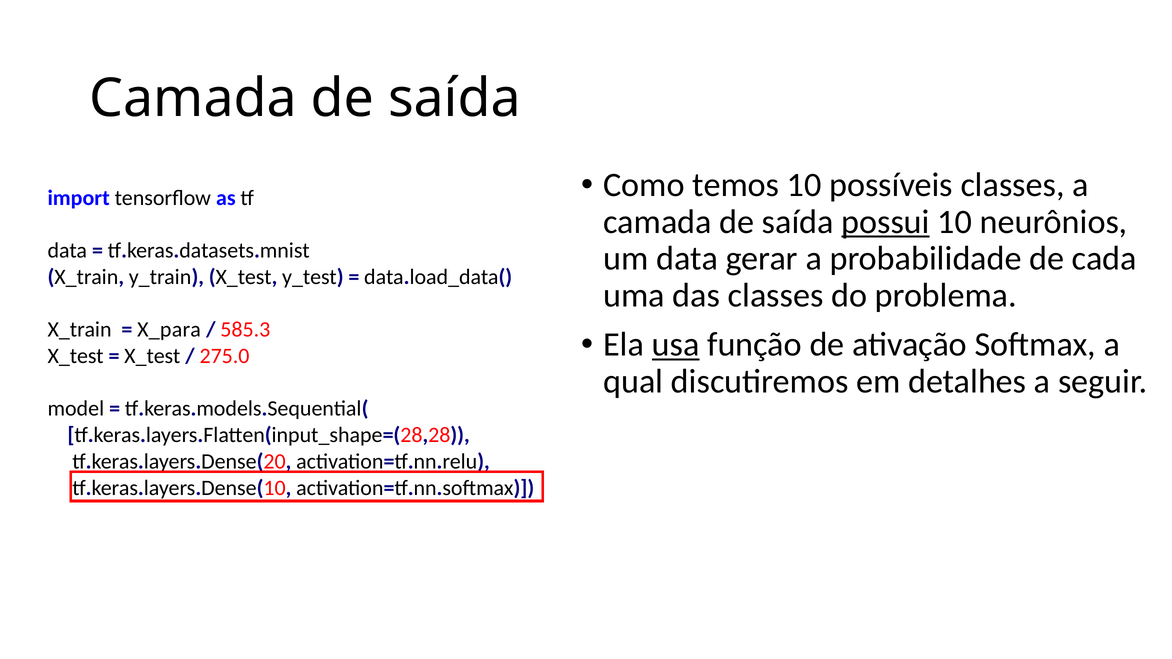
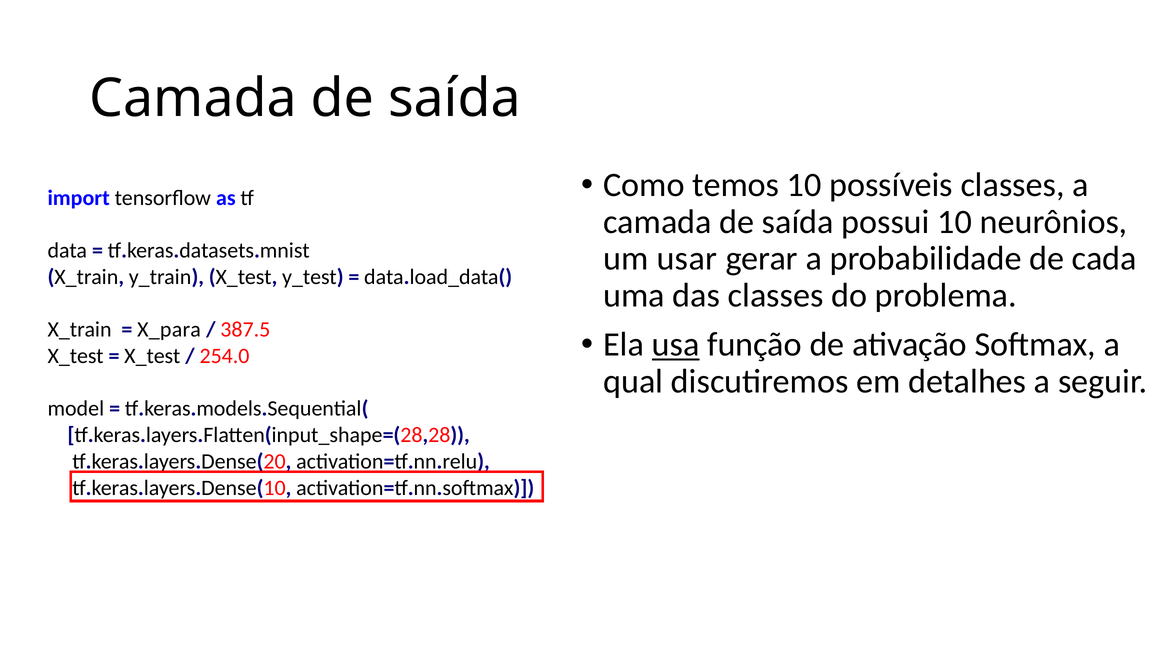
possui underline: present -> none
um data: data -> usar
585.3: 585.3 -> 387.5
275.0: 275.0 -> 254.0
